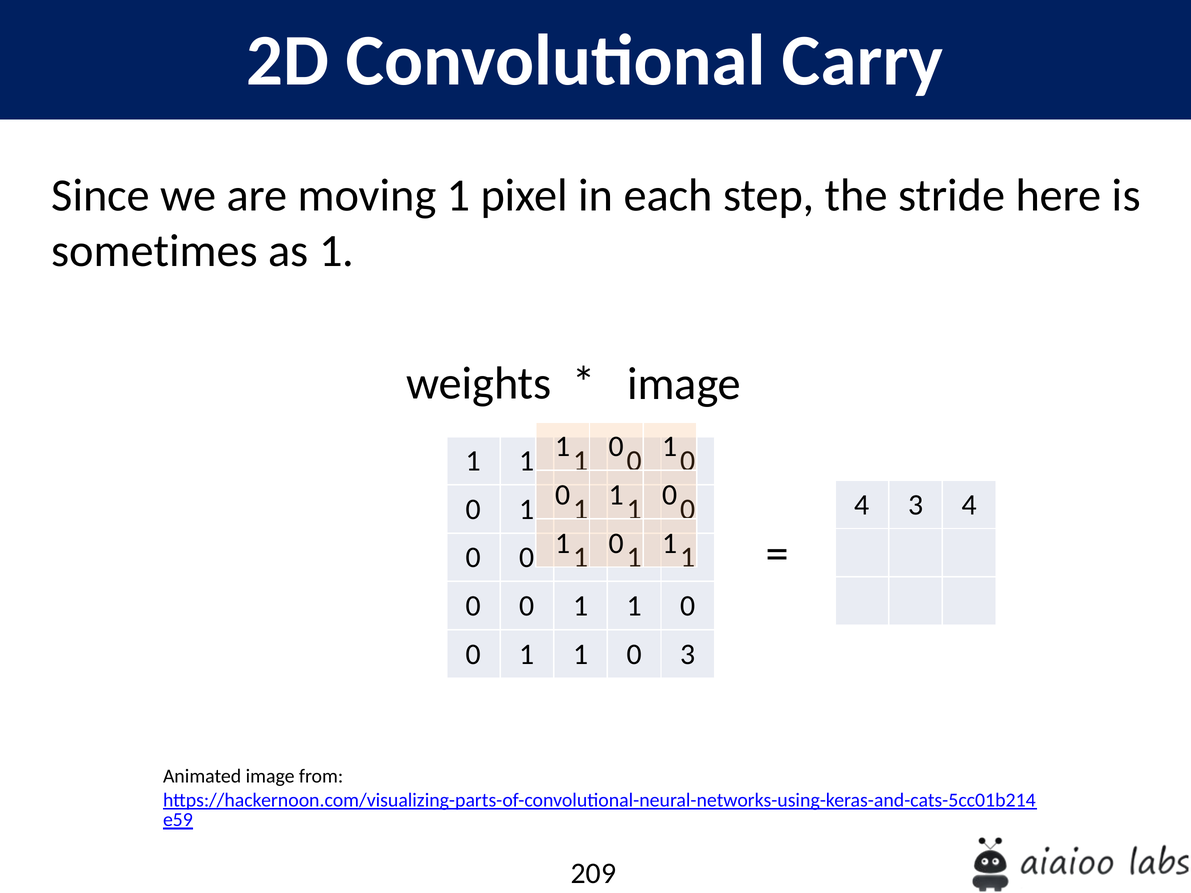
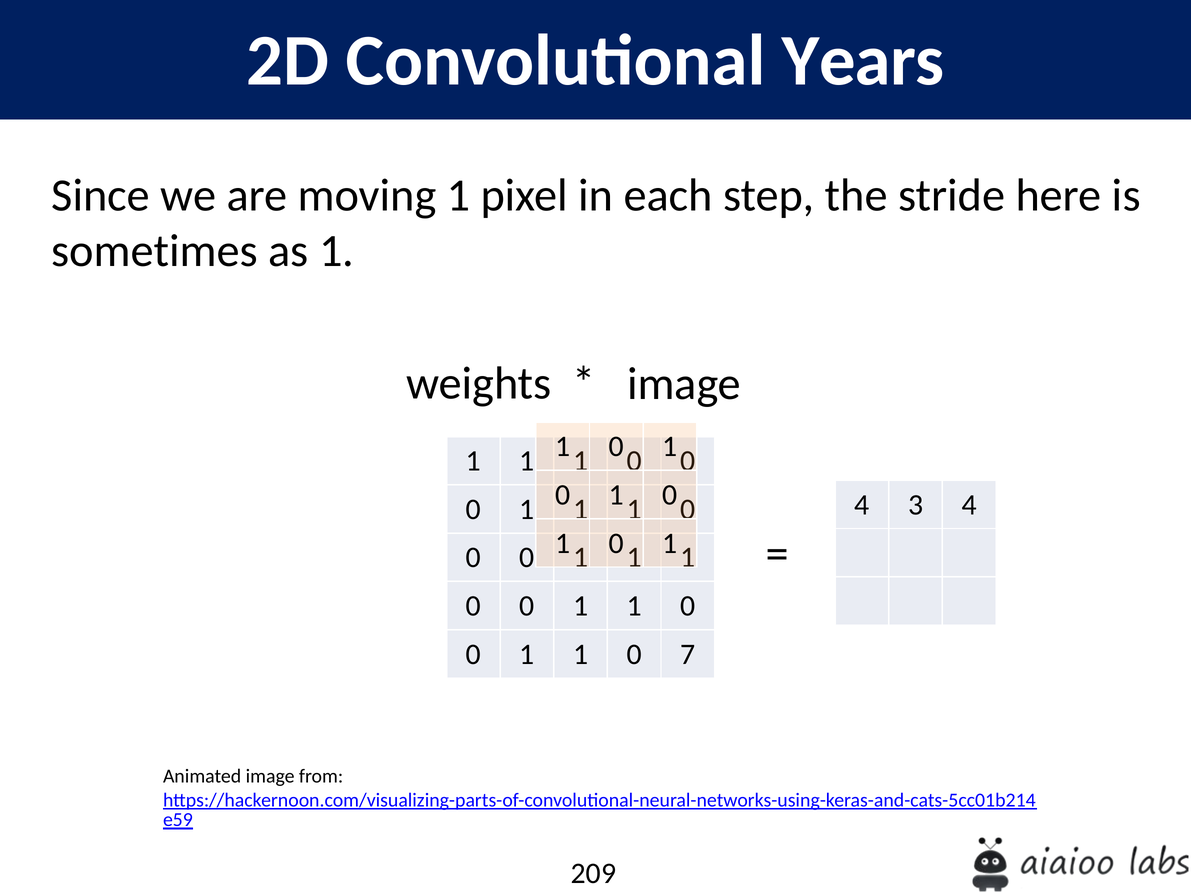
Carry: Carry -> Years
0 3: 3 -> 7
